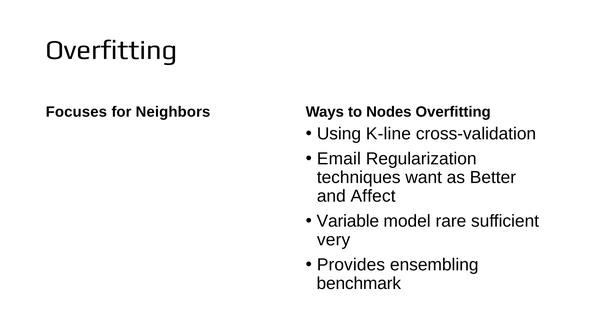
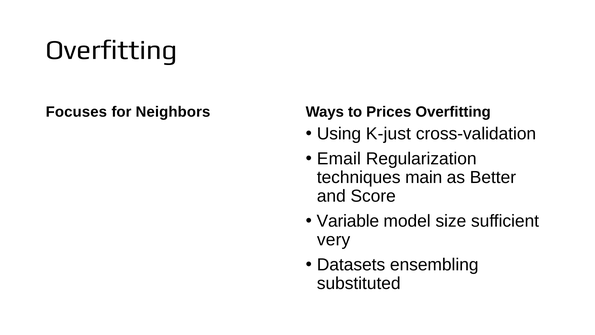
Nodes: Nodes -> Prices
K-line: K-line -> K-just
want: want -> main
Affect: Affect -> Score
rare: rare -> size
Provides: Provides -> Datasets
benchmark: benchmark -> substituted
